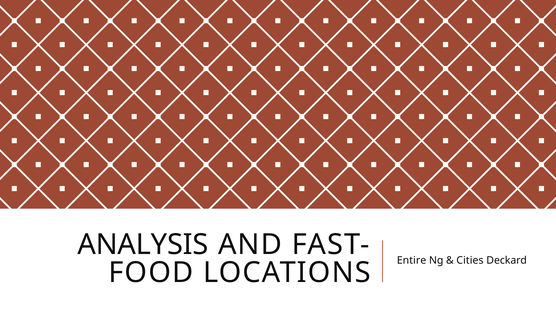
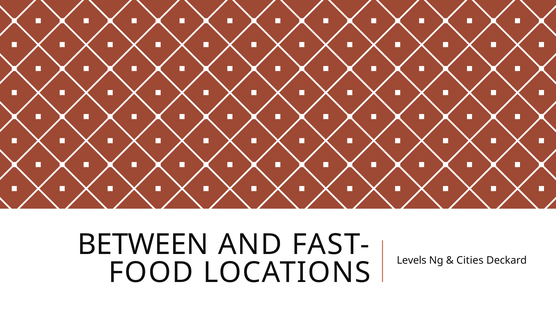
ANALYSIS: ANALYSIS -> BETWEEN
Entire: Entire -> Levels
